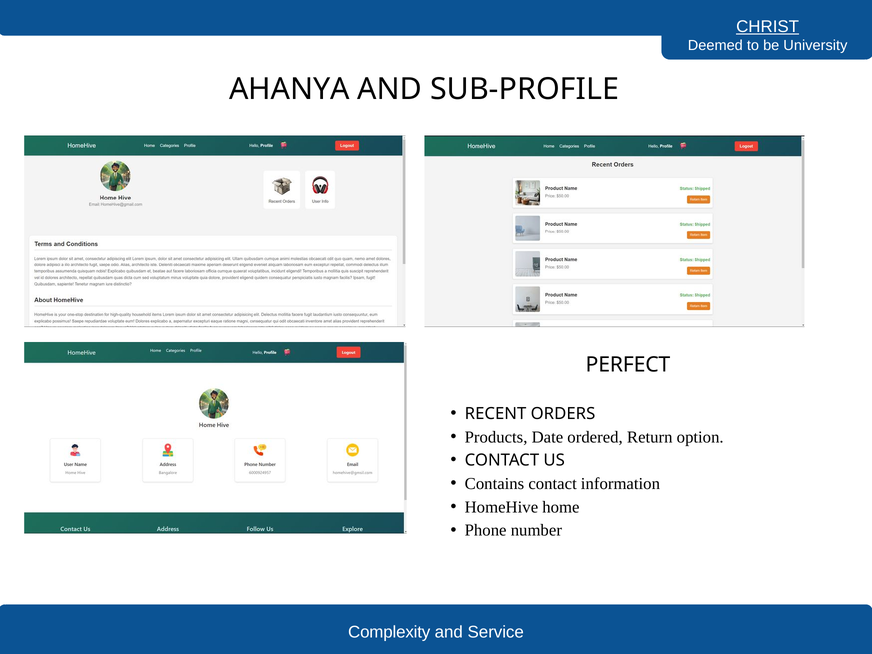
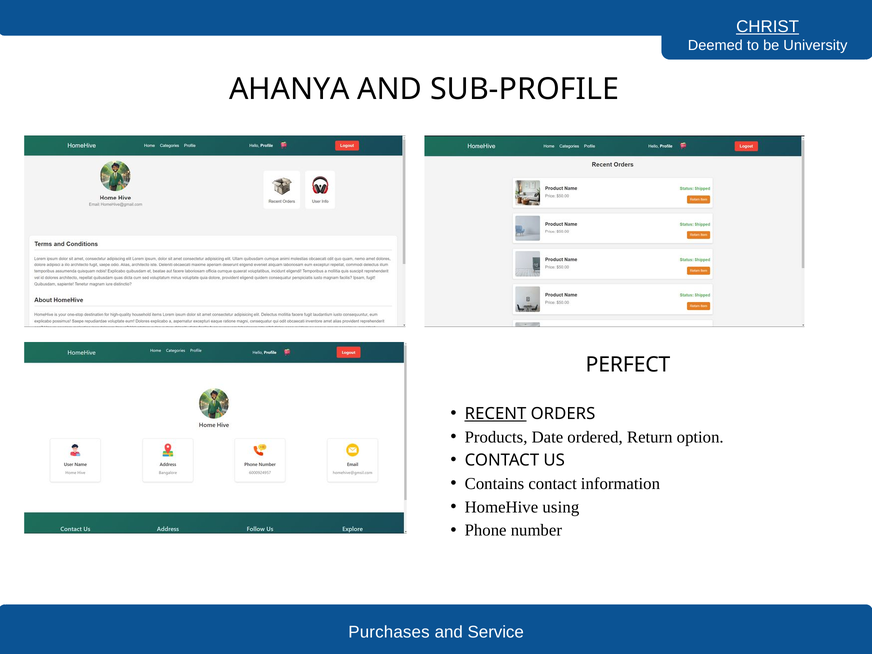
RECENT underline: none -> present
home: home -> using
Complexity: Complexity -> Purchases
